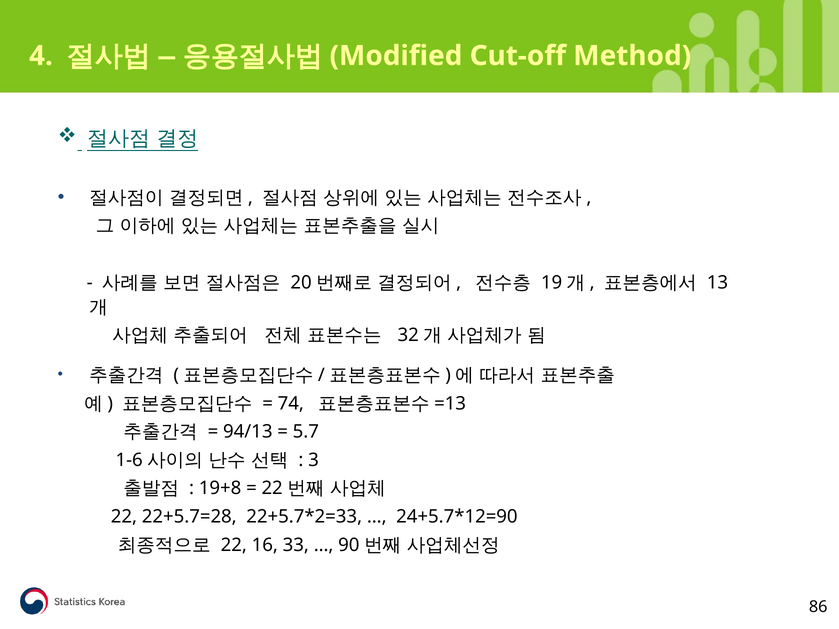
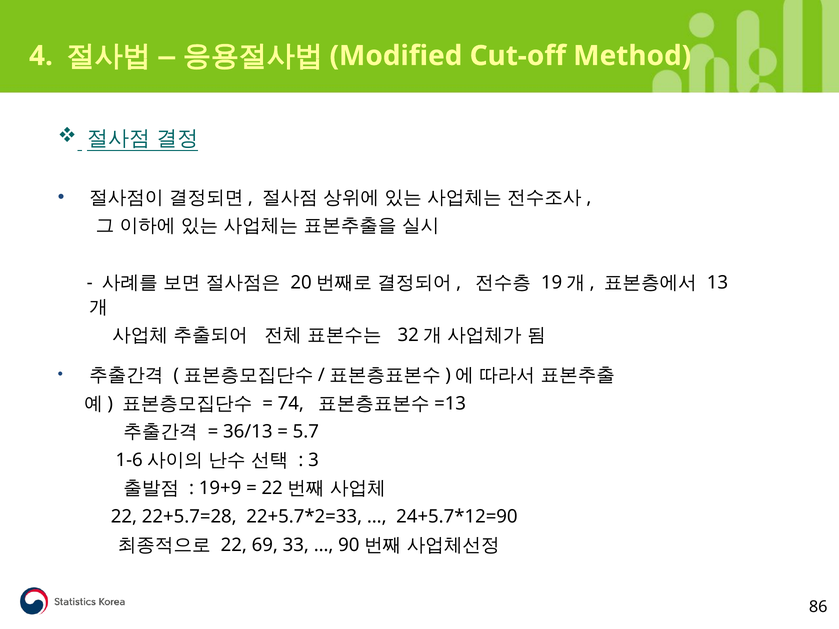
94/13: 94/13 -> 36/13
19+8: 19+8 -> 19+9
16: 16 -> 69
